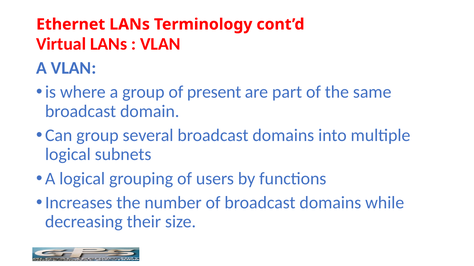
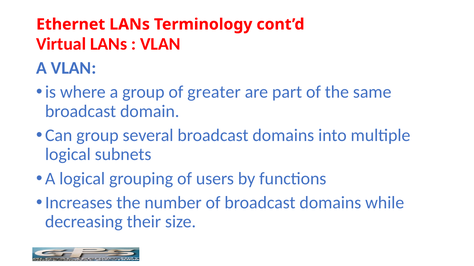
present: present -> greater
